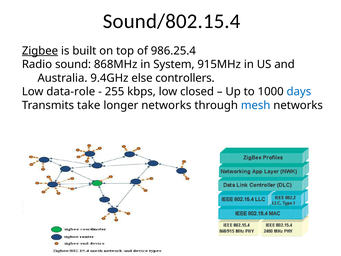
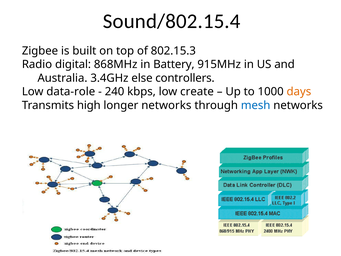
Zigbee underline: present -> none
986.25.4: 986.25.4 -> 802.15.3
sound: sound -> digital
System: System -> Battery
9.4GHz: 9.4GHz -> 3.4GHz
255: 255 -> 240
closed: closed -> create
days colour: blue -> orange
take: take -> high
